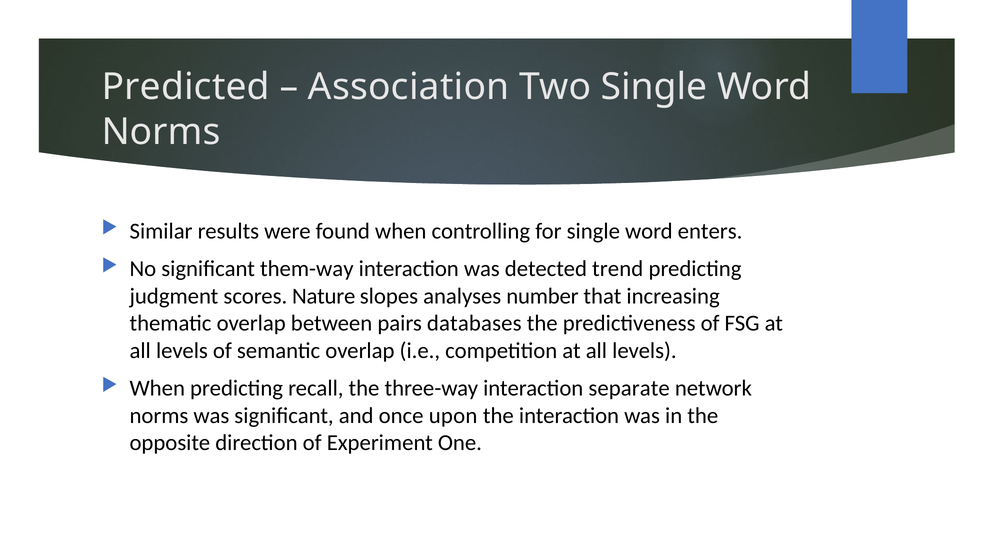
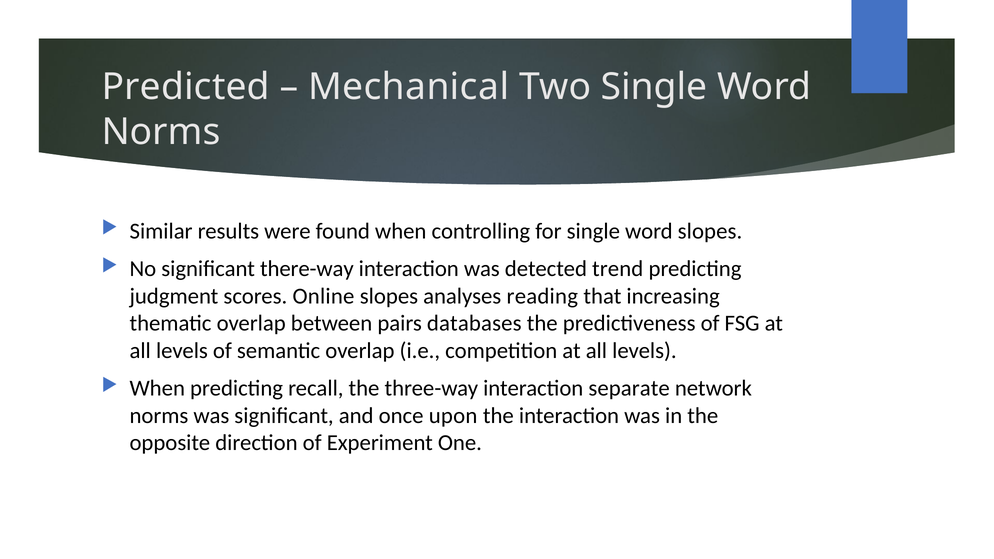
Association: Association -> Mechanical
word enters: enters -> slopes
them-way: them-way -> there-way
Nature: Nature -> Online
number: number -> reading
